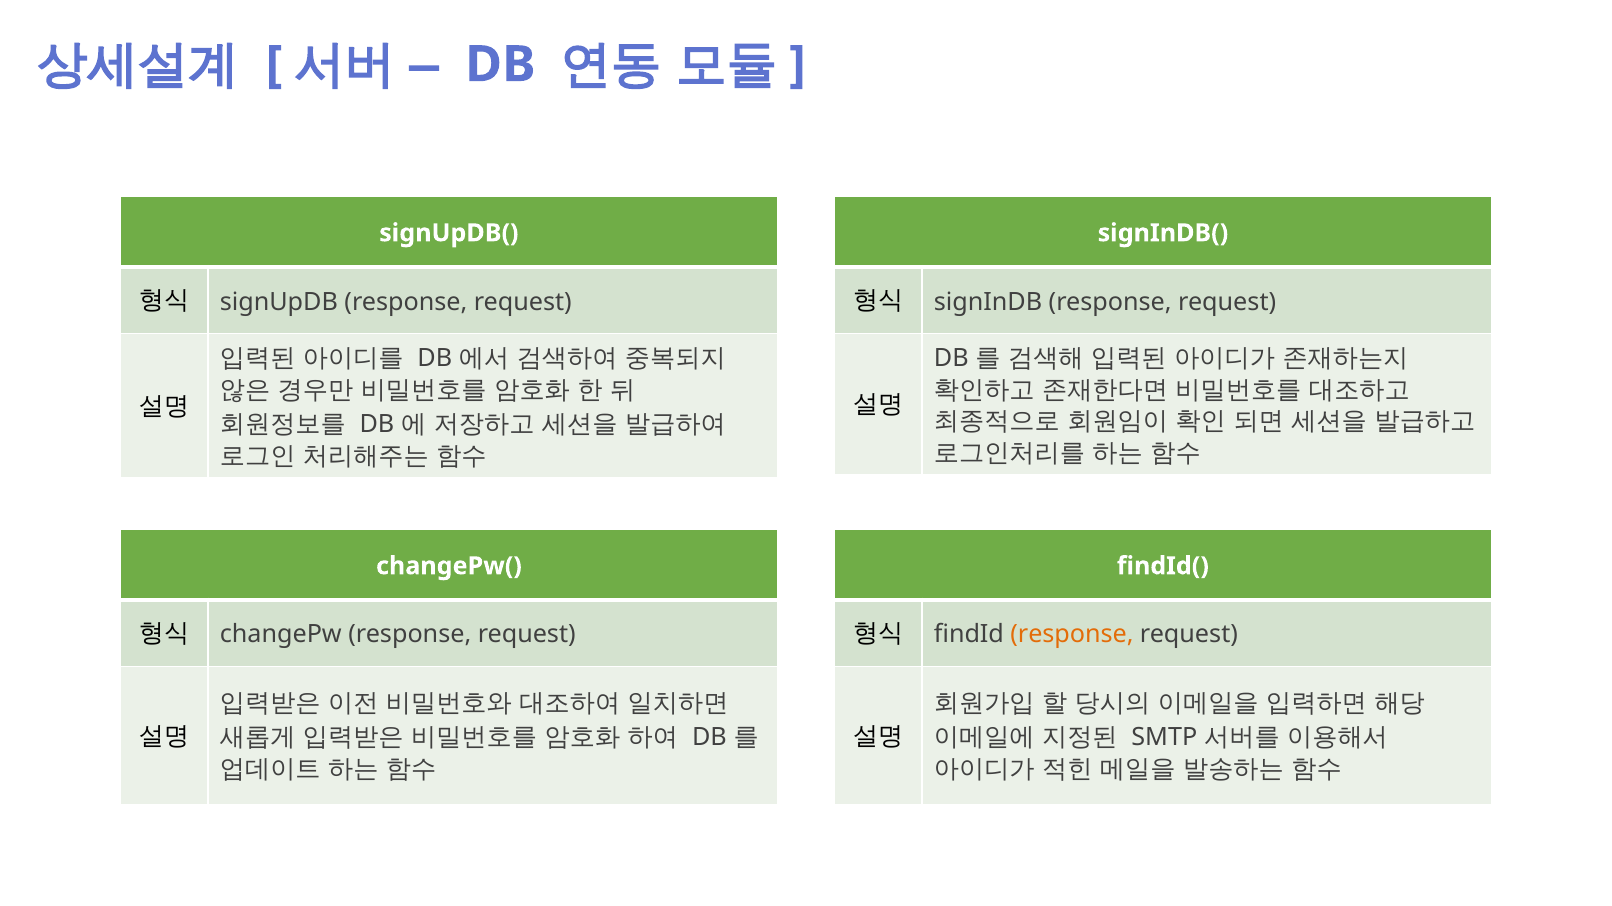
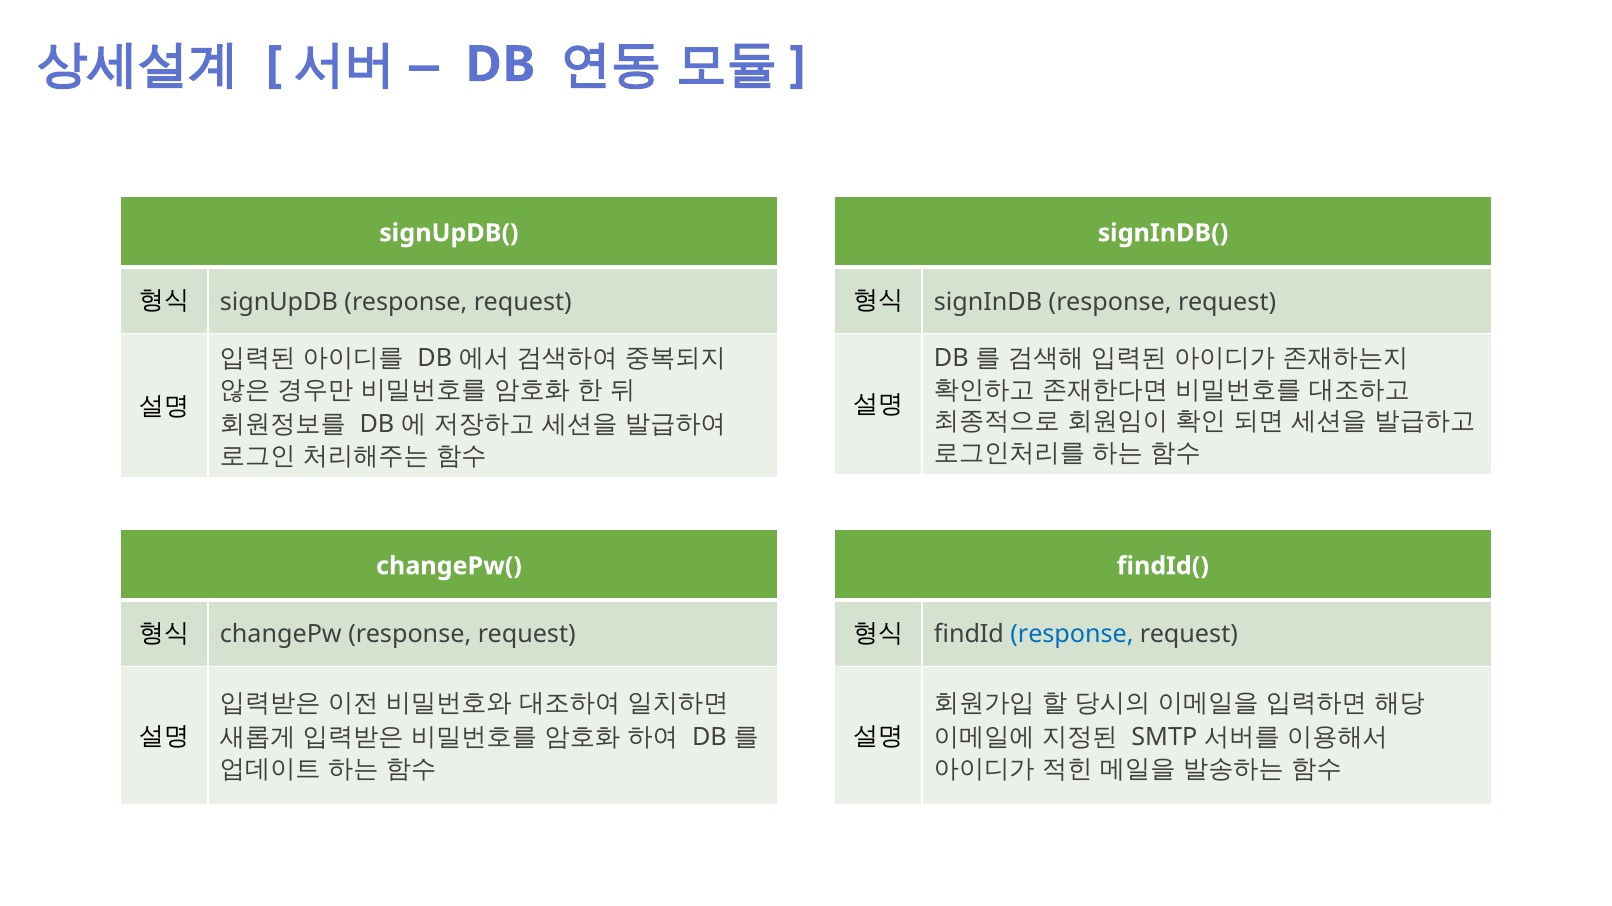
response at (1072, 635) colour: orange -> blue
